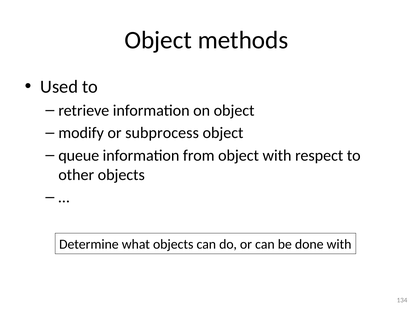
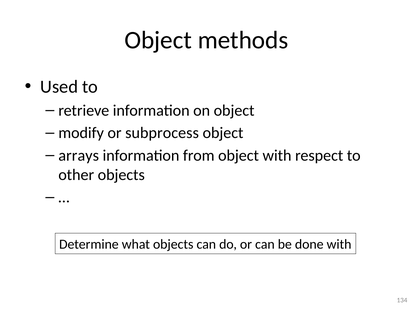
queue: queue -> arrays
